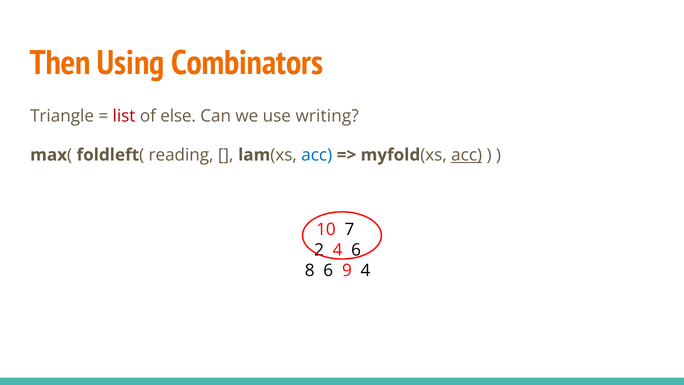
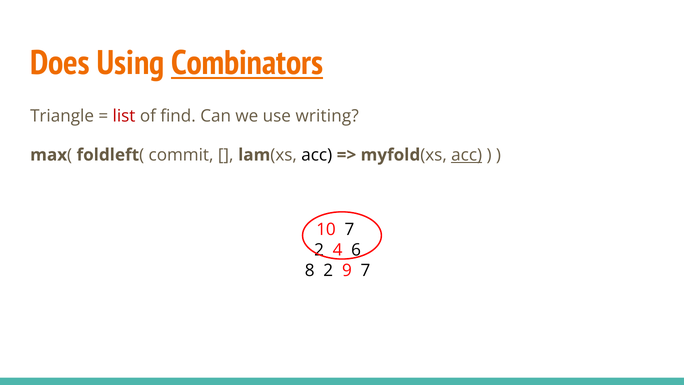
Then: Then -> Does
Combinators underline: none -> present
else: else -> find
reading: reading -> commit
acc at (317, 155) colour: blue -> black
8 6: 6 -> 2
9 4: 4 -> 7
